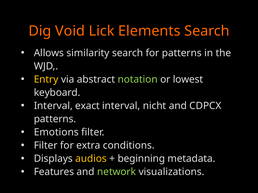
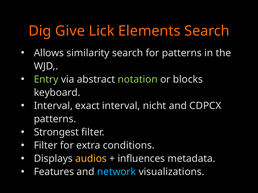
Void: Void -> Give
Entry colour: yellow -> light green
lowest: lowest -> blocks
Emotions: Emotions -> Strongest
beginning: beginning -> influences
network colour: light green -> light blue
